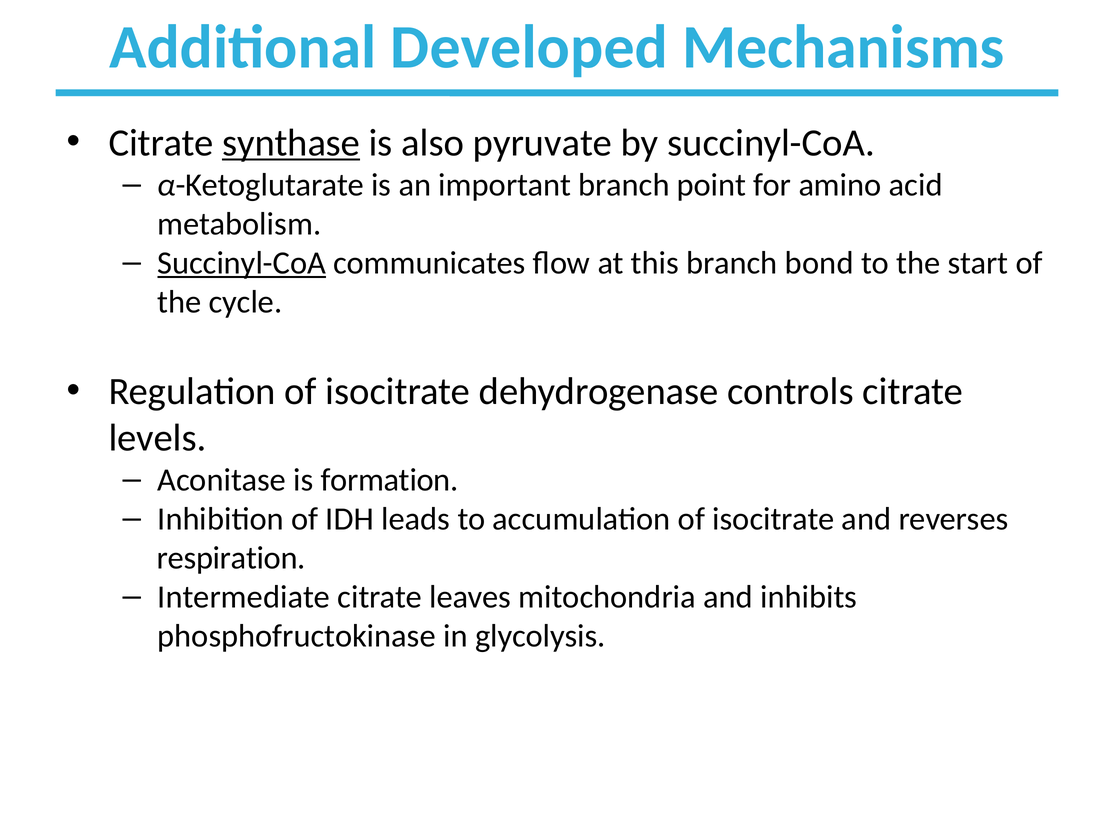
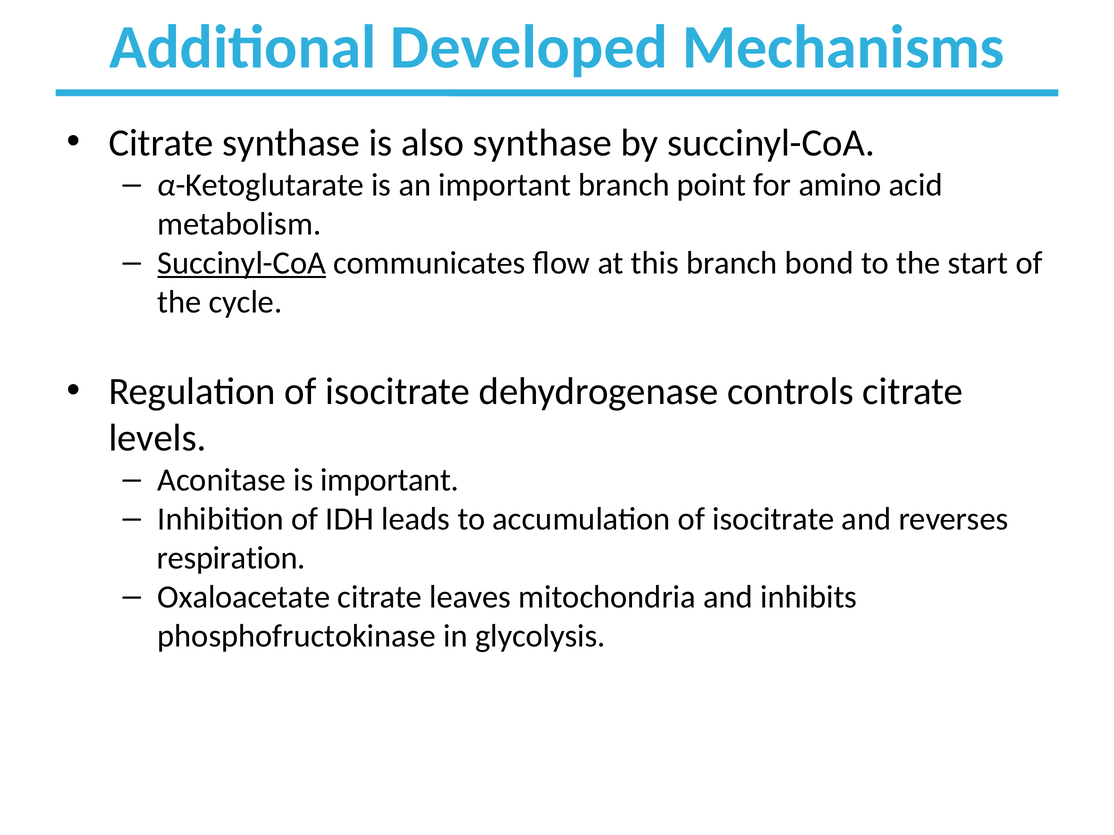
synthase at (291, 143) underline: present -> none
also pyruvate: pyruvate -> synthase
is formation: formation -> important
Intermediate: Intermediate -> Oxaloacetate
